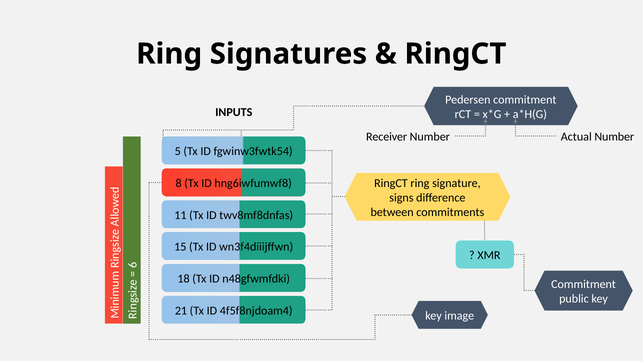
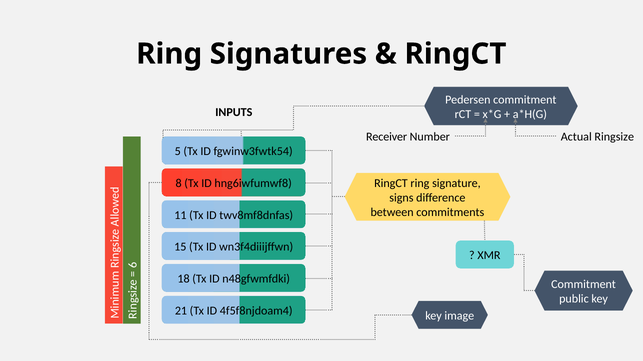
Actual Number: Number -> Ringsize
